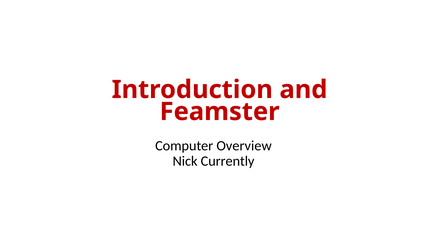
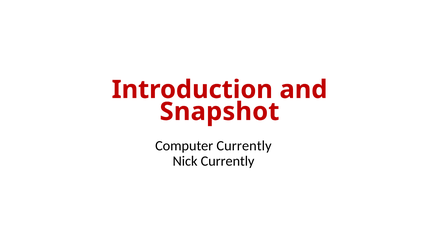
Feamster: Feamster -> Snapshot
Computer Overview: Overview -> Currently
